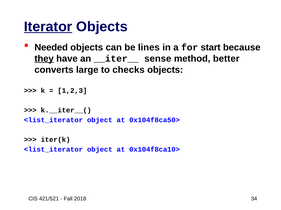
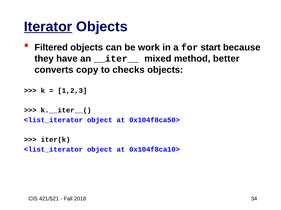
Needed: Needed -> Filtered
lines: lines -> work
they underline: present -> none
sense: sense -> mixed
large: large -> copy
